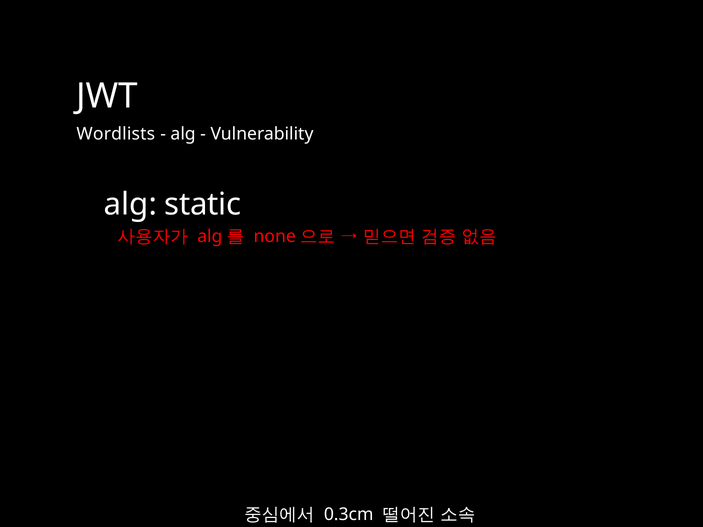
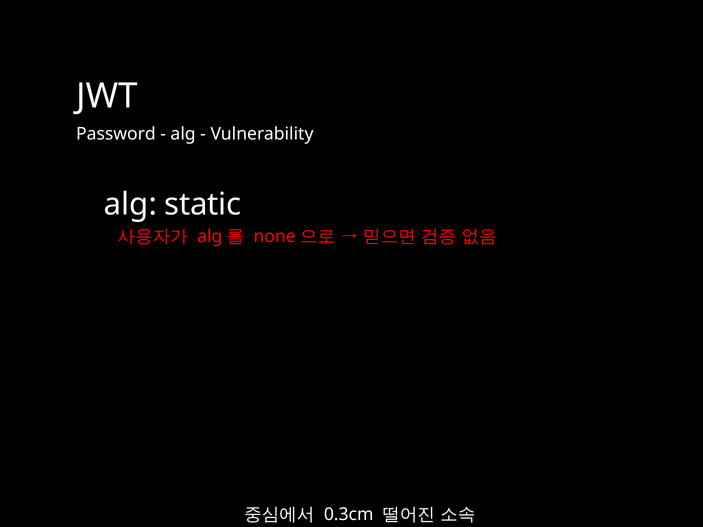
Wordlists: Wordlists -> Password
